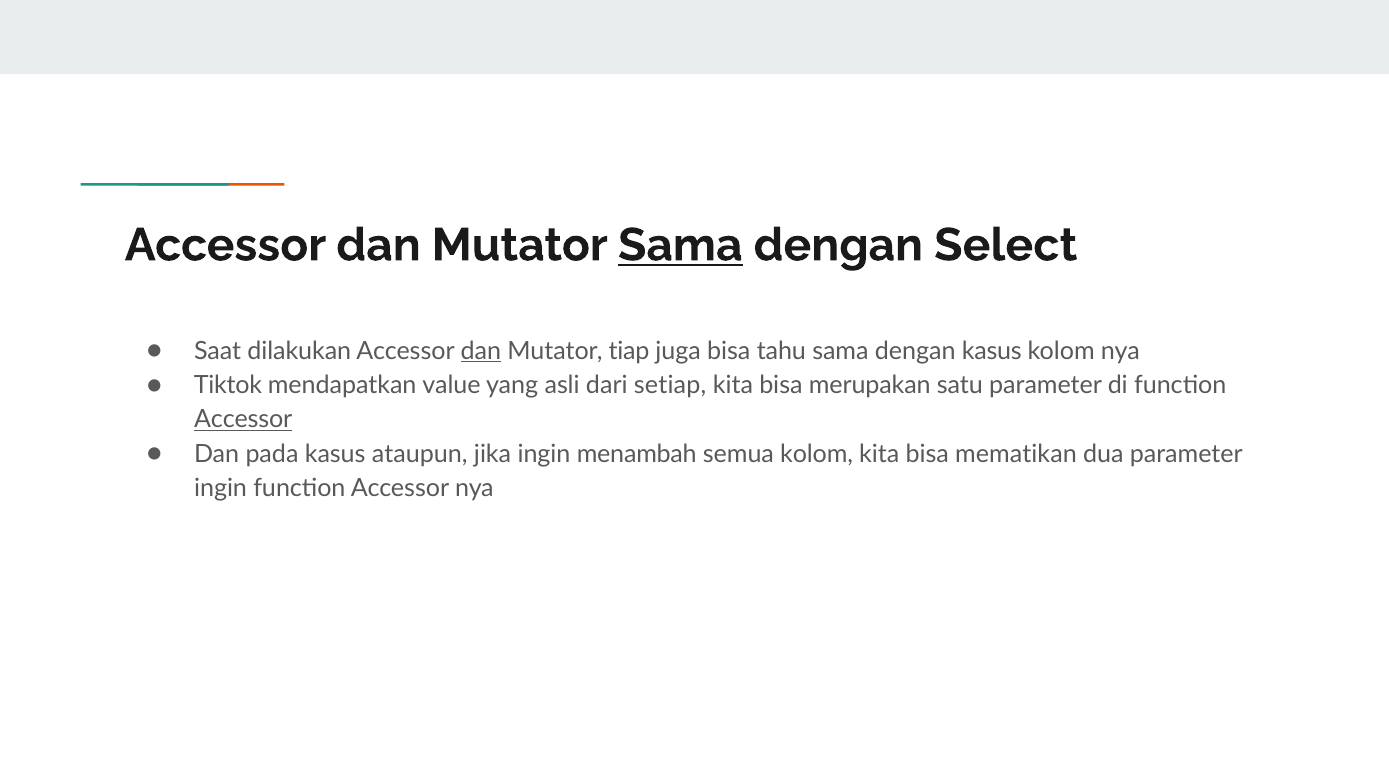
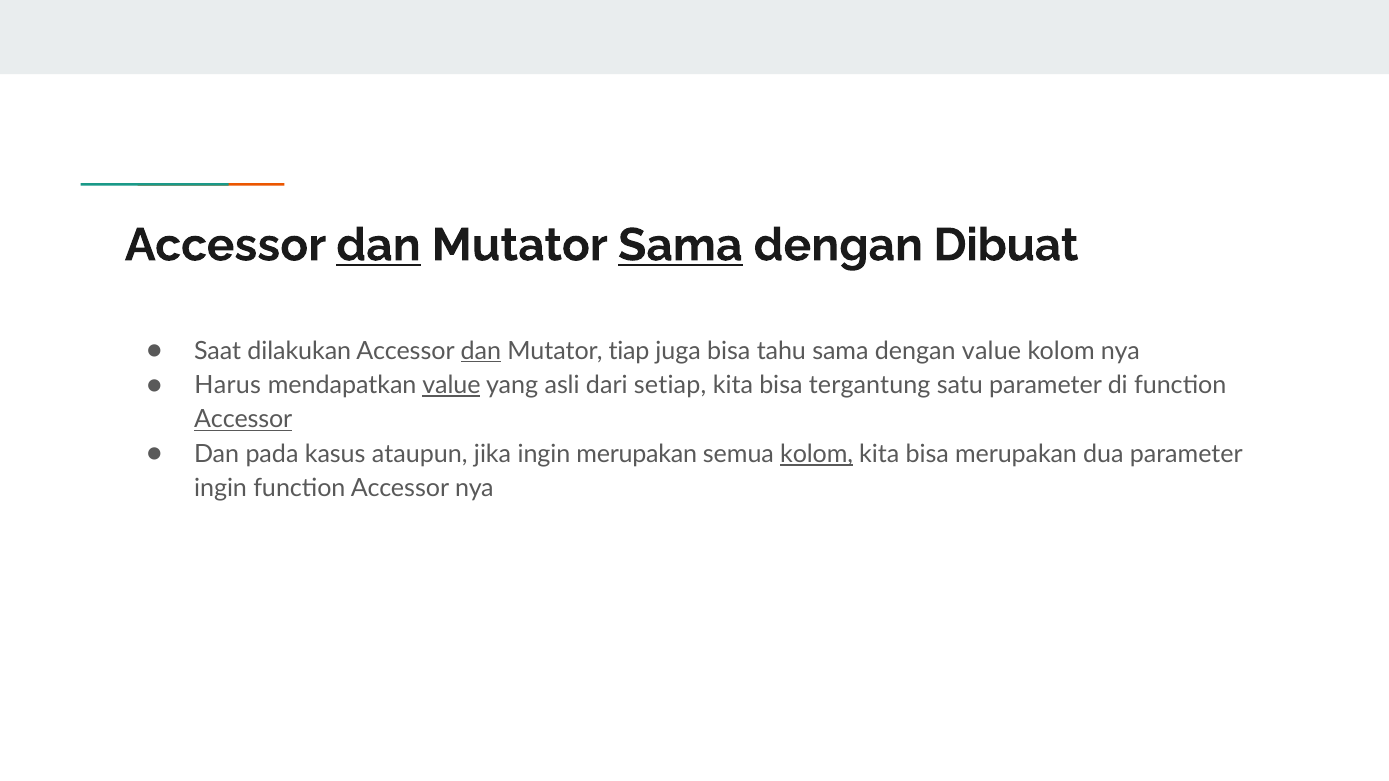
dan at (378, 245) underline: none -> present
Select: Select -> Dibuat
dengan kasus: kasus -> value
Tiktok: Tiktok -> Harus
value at (451, 385) underline: none -> present
merupakan: merupakan -> tergantung
ingin menambah: menambah -> merupakan
kolom at (817, 454) underline: none -> present
bisa mematikan: mematikan -> merupakan
